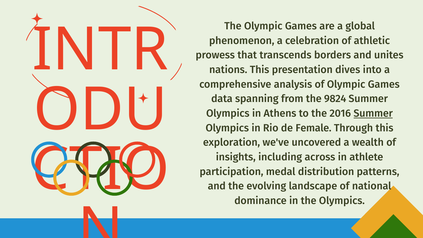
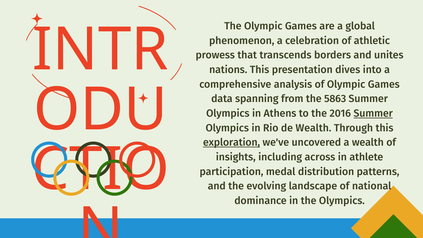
9824: 9824 -> 5863
de Female: Female -> Wealth
exploration underline: none -> present
